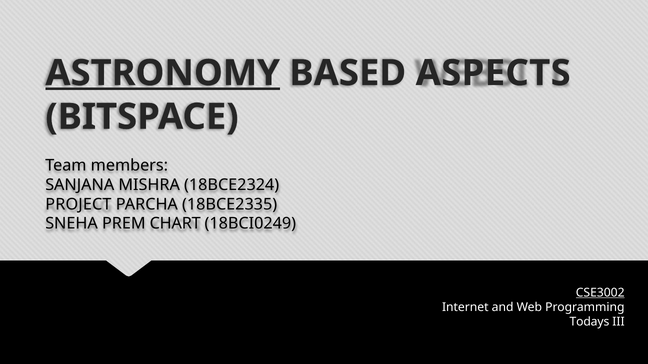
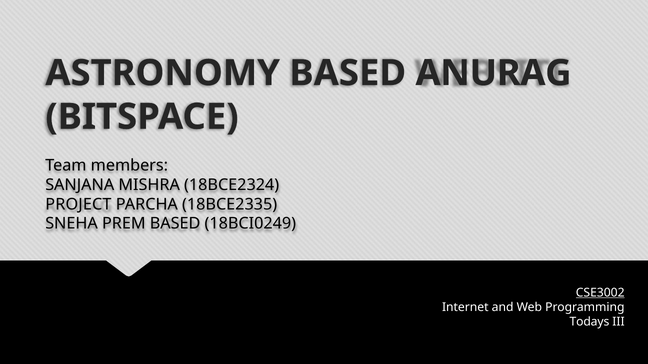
ASTRONOMY underline: present -> none
ASPECTS: ASPECTS -> ANURAG
PREM CHART: CHART -> BASED
